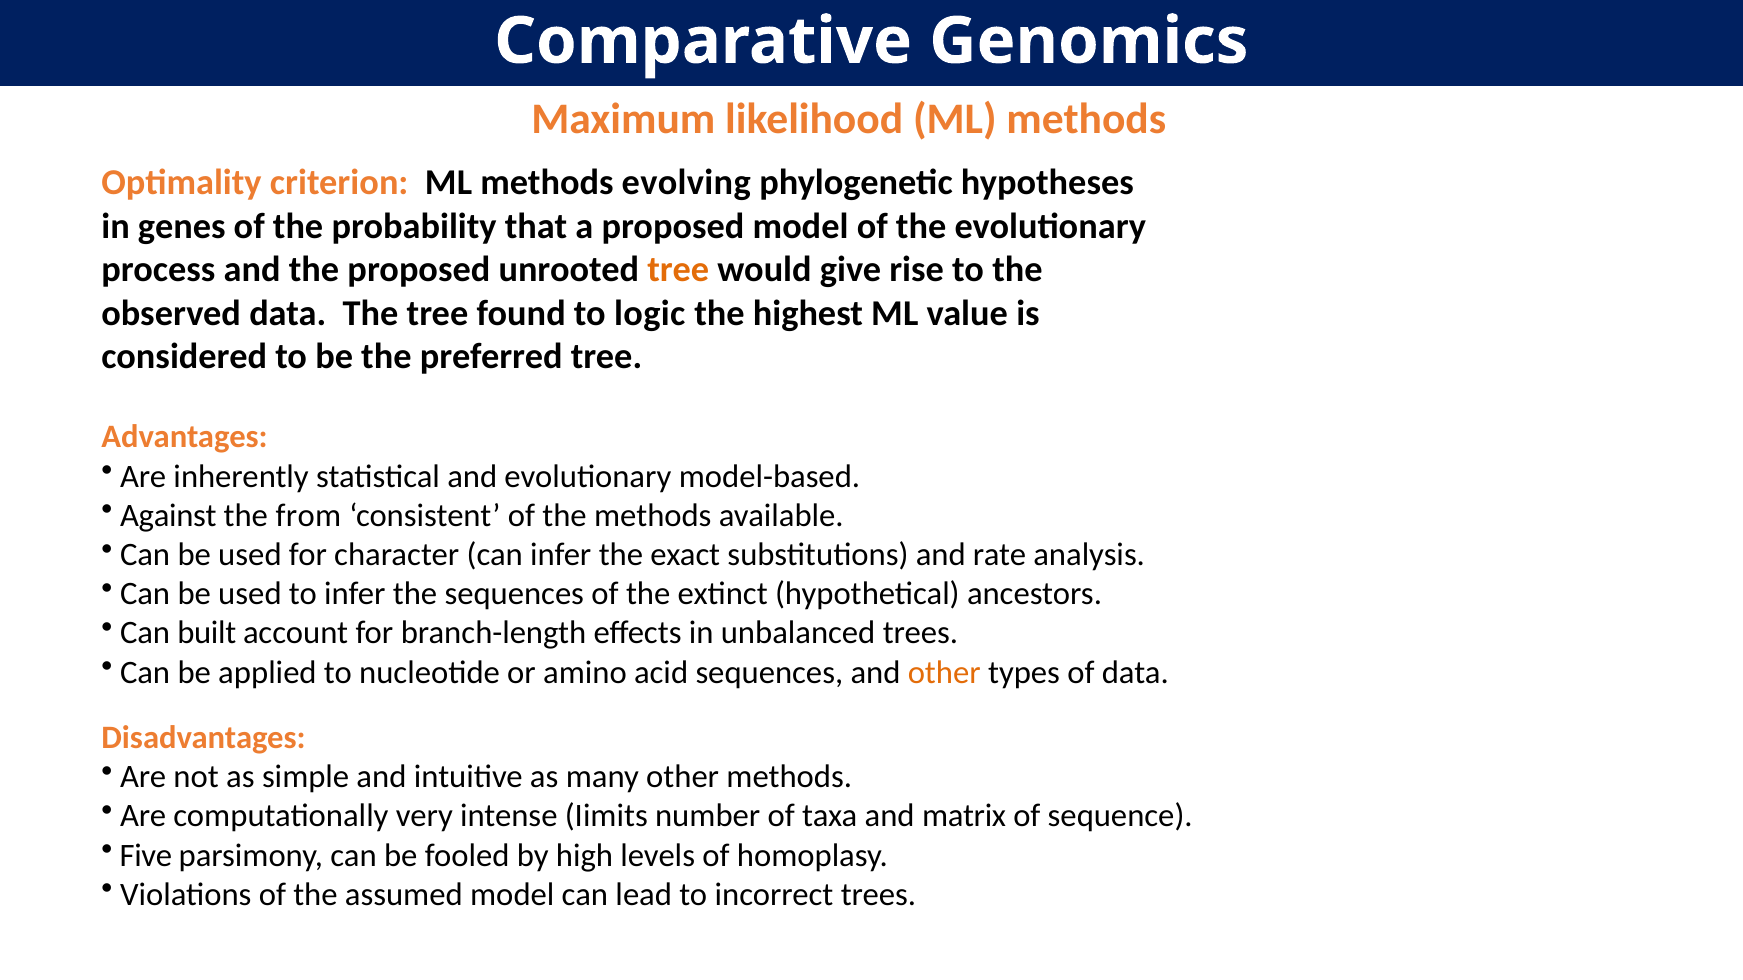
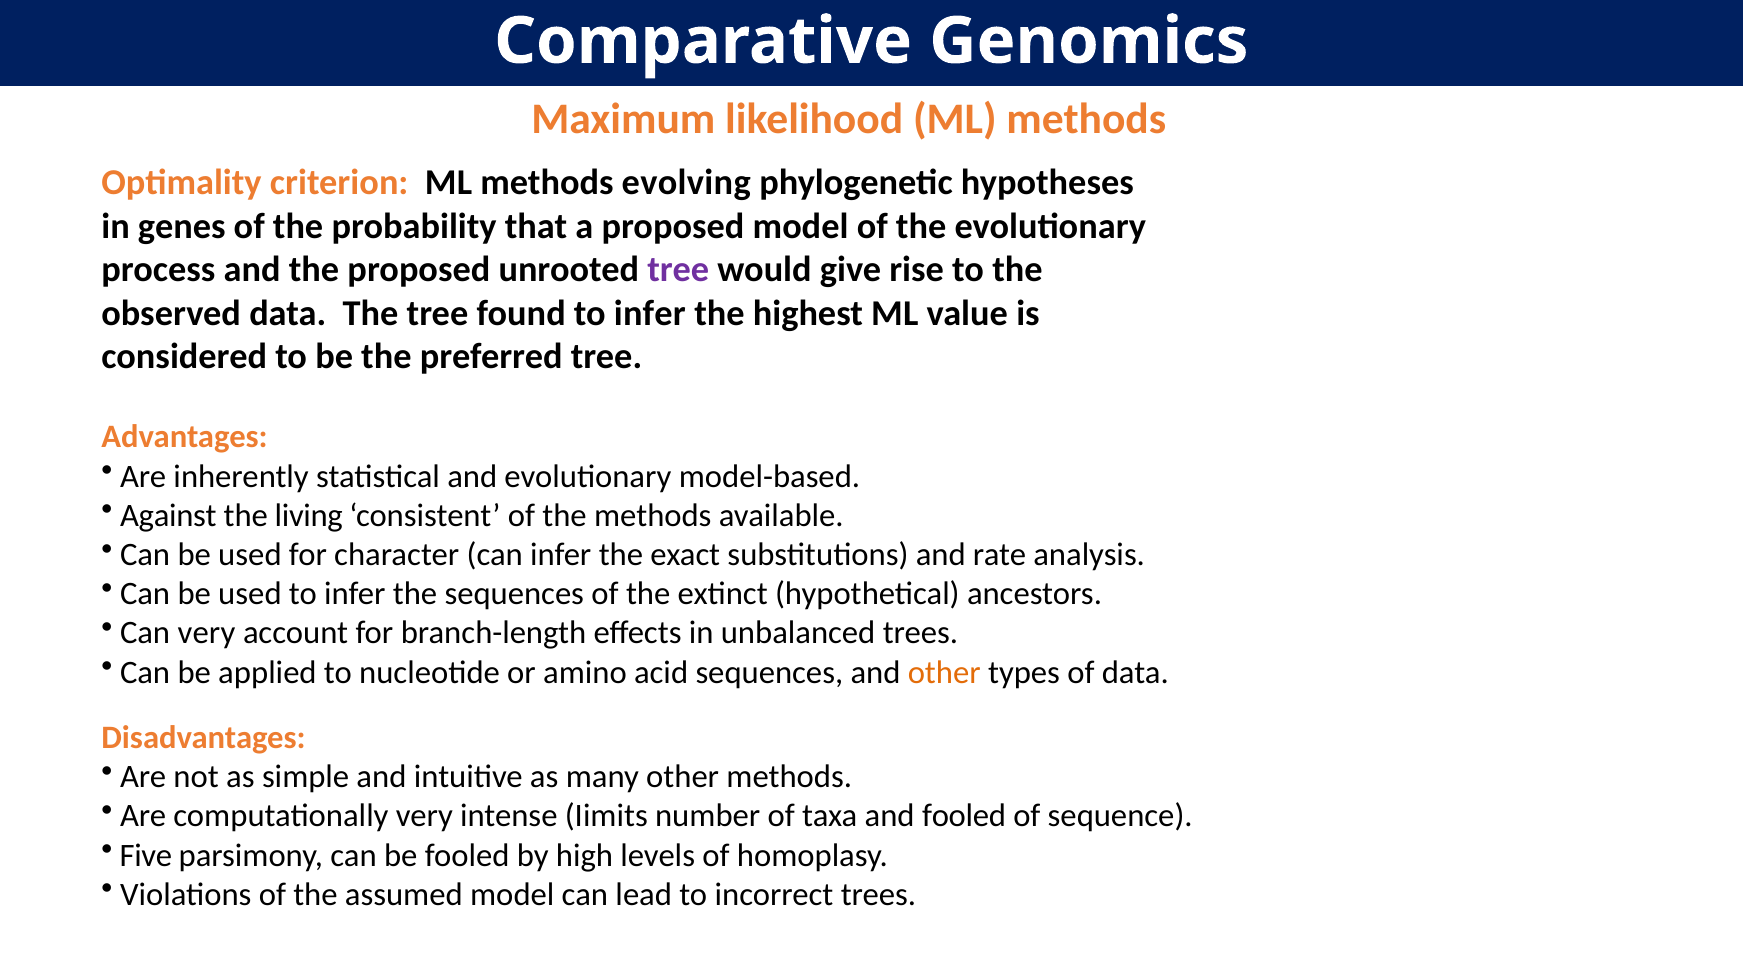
tree at (678, 270) colour: orange -> purple
found to logic: logic -> infer
from: from -> living
Can built: built -> very
and matrix: matrix -> fooled
